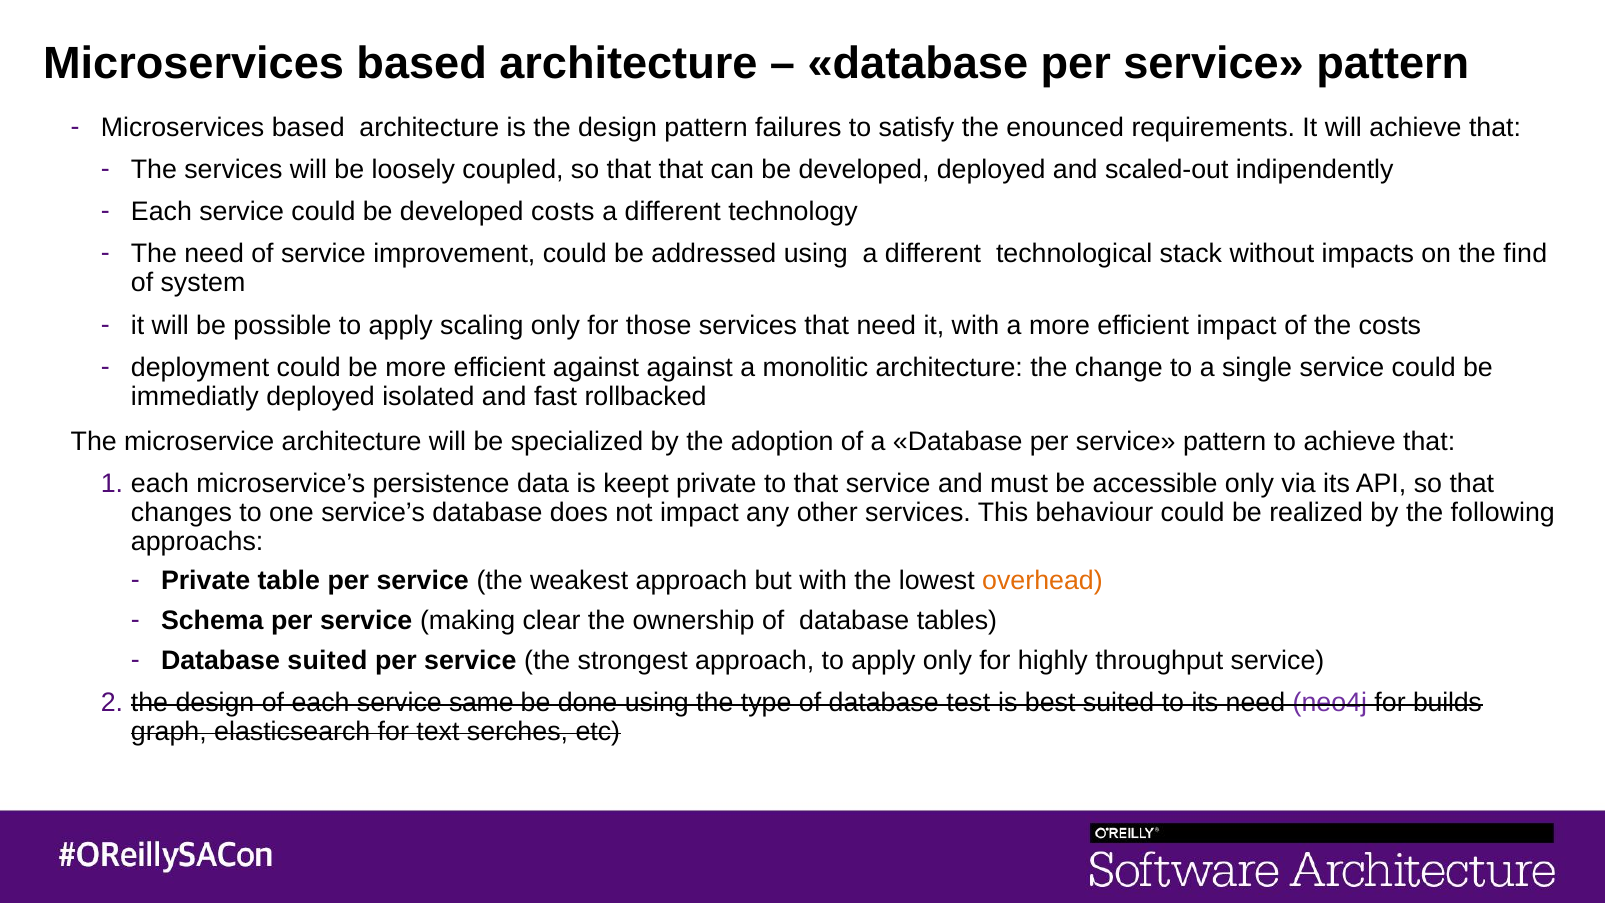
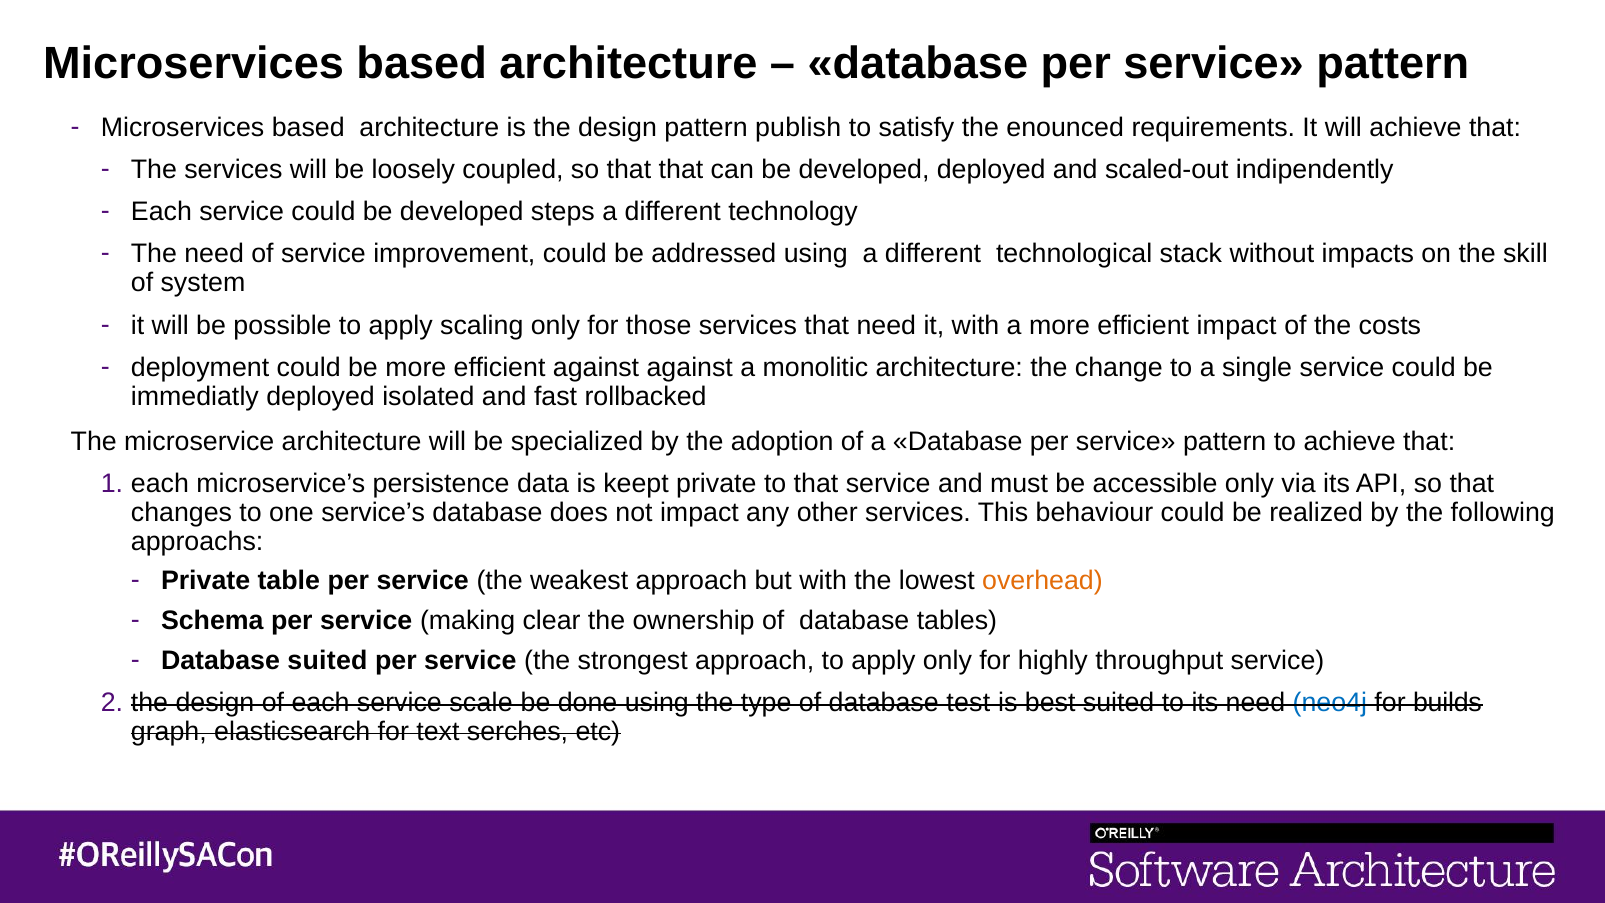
failures: failures -> publish
developed costs: costs -> steps
find: find -> skill
same: same -> scale
neo4j colour: purple -> blue
